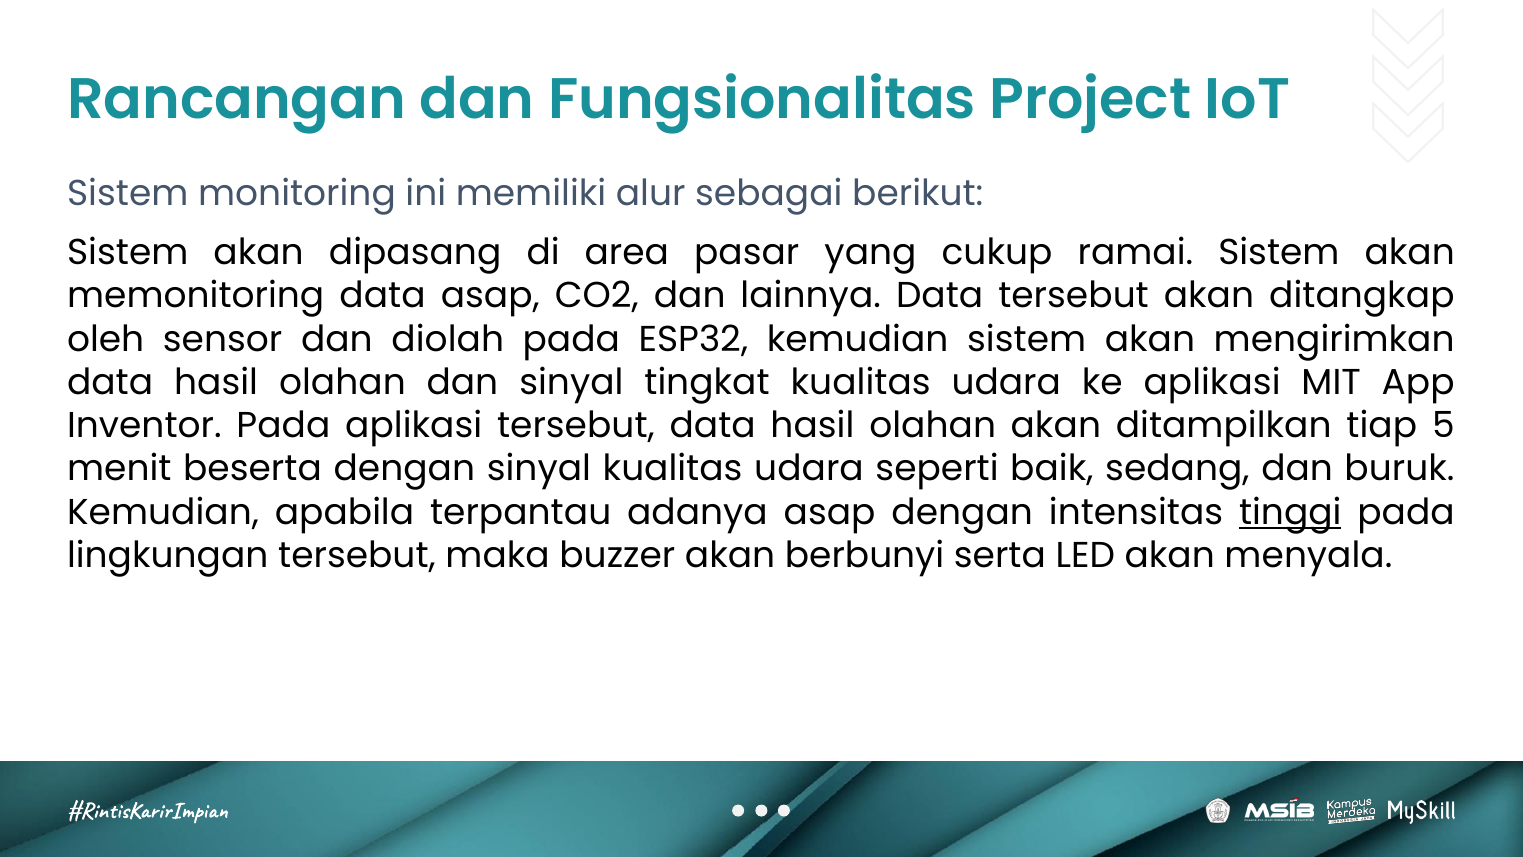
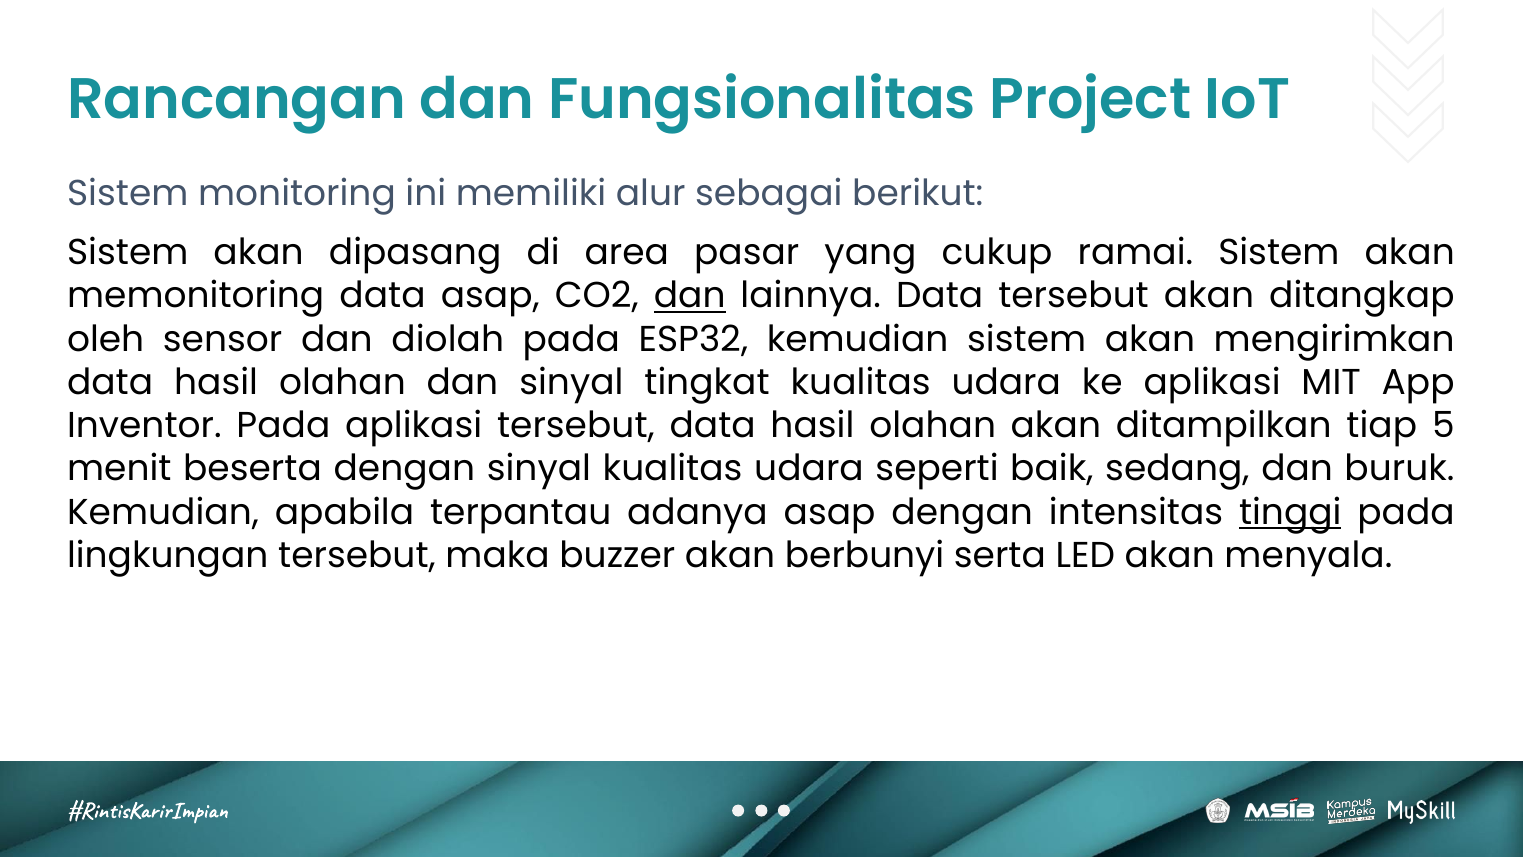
dan at (690, 296) underline: none -> present
